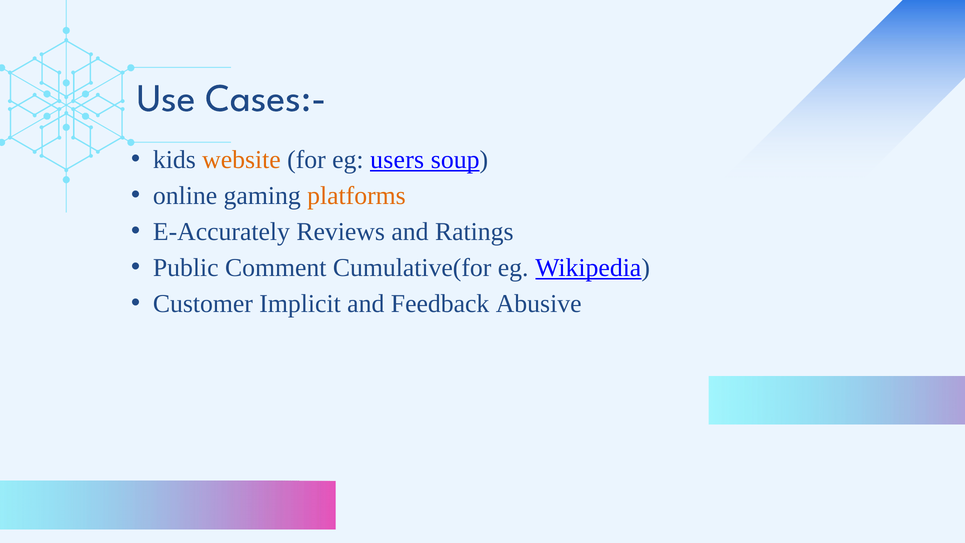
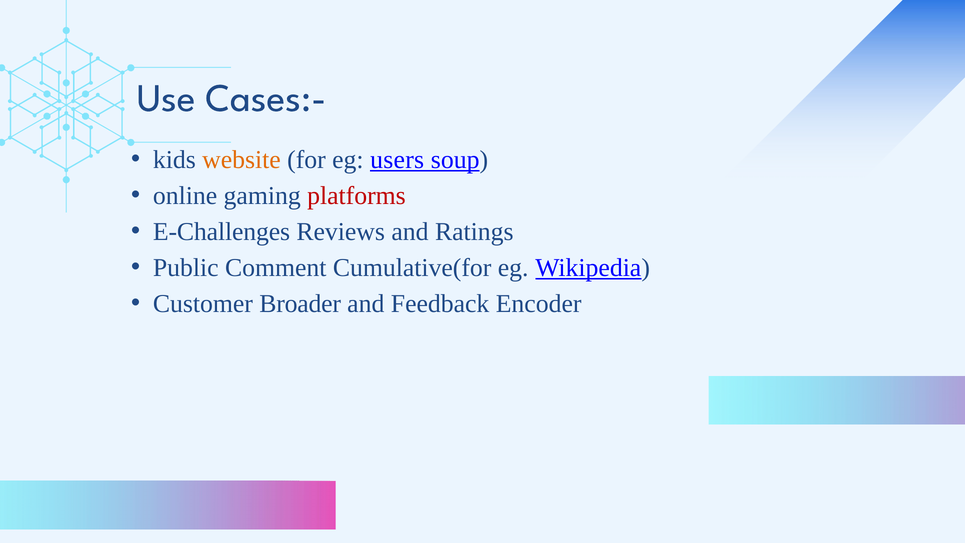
platforms colour: orange -> red
E-Accurately: E-Accurately -> E-Challenges
Implicit: Implicit -> Broader
Abusive: Abusive -> Encoder
